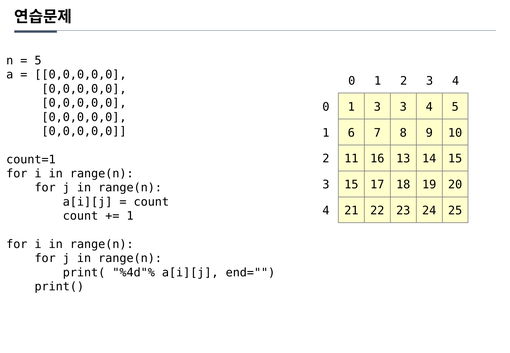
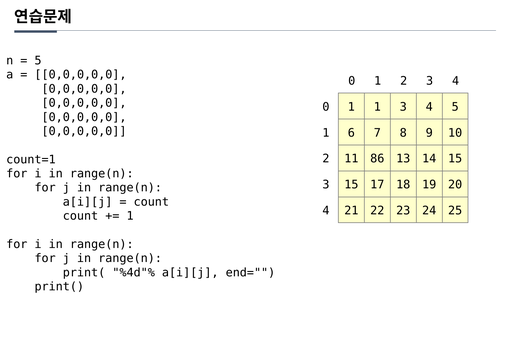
1 3: 3 -> 1
16: 16 -> 86
